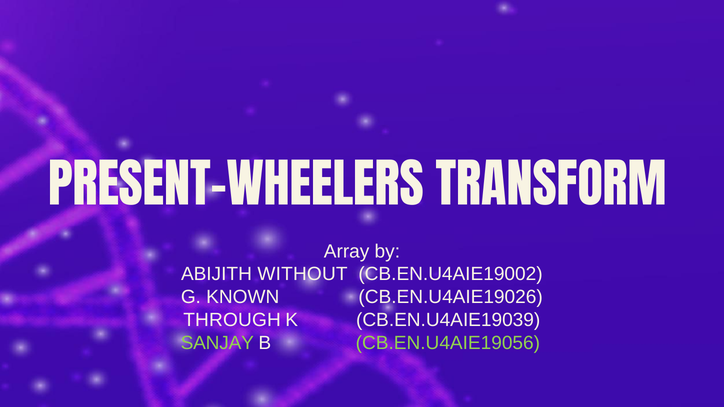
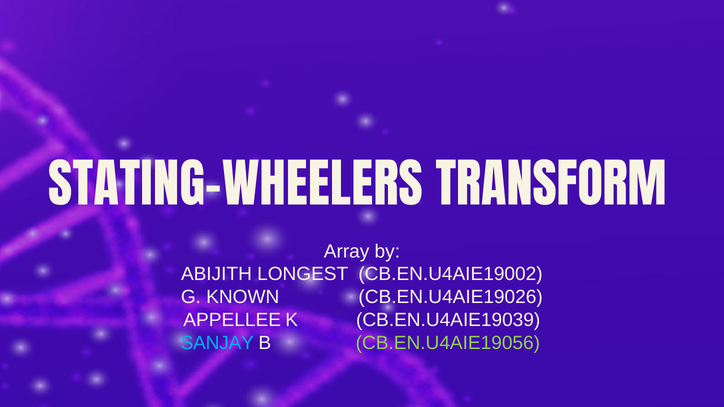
PRESENT-WHEELERS: PRESENT-WHEELERS -> STATING-WHEELERS
WITHOUT: WITHOUT -> LONGEST
THROUGH: THROUGH -> APPELLEE
SANJAY colour: light green -> light blue
